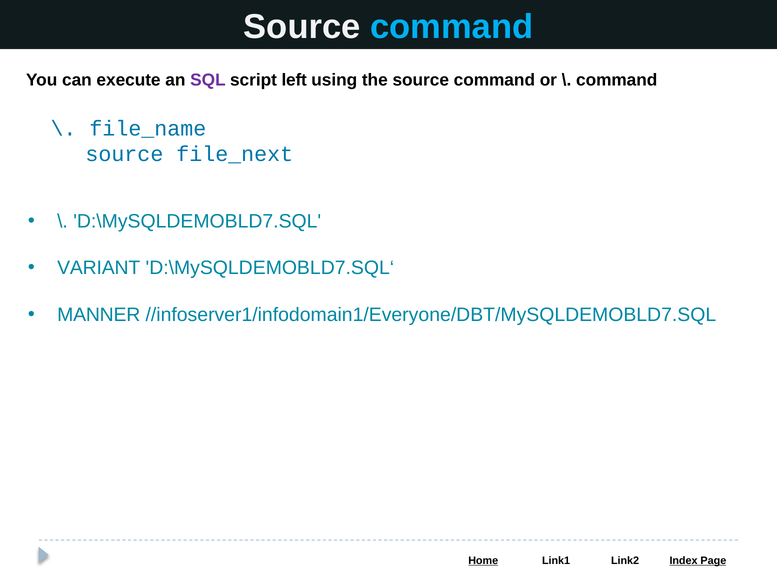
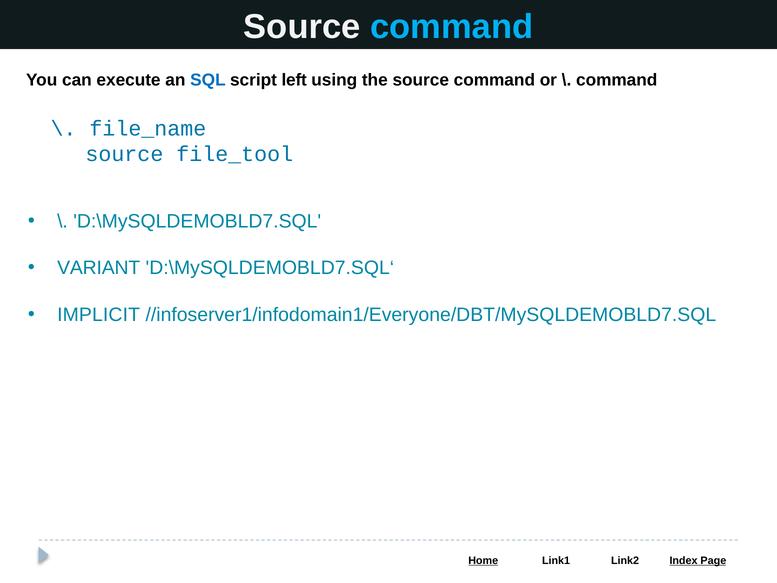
SQL colour: purple -> blue
file_next: file_next -> file_tool
MANNER: MANNER -> IMPLICIT
